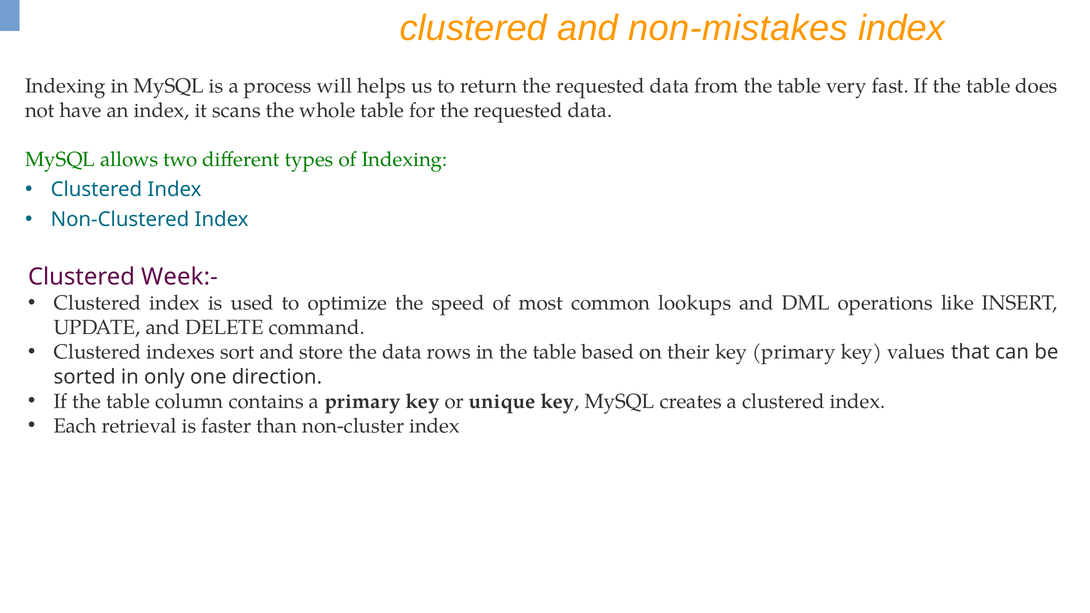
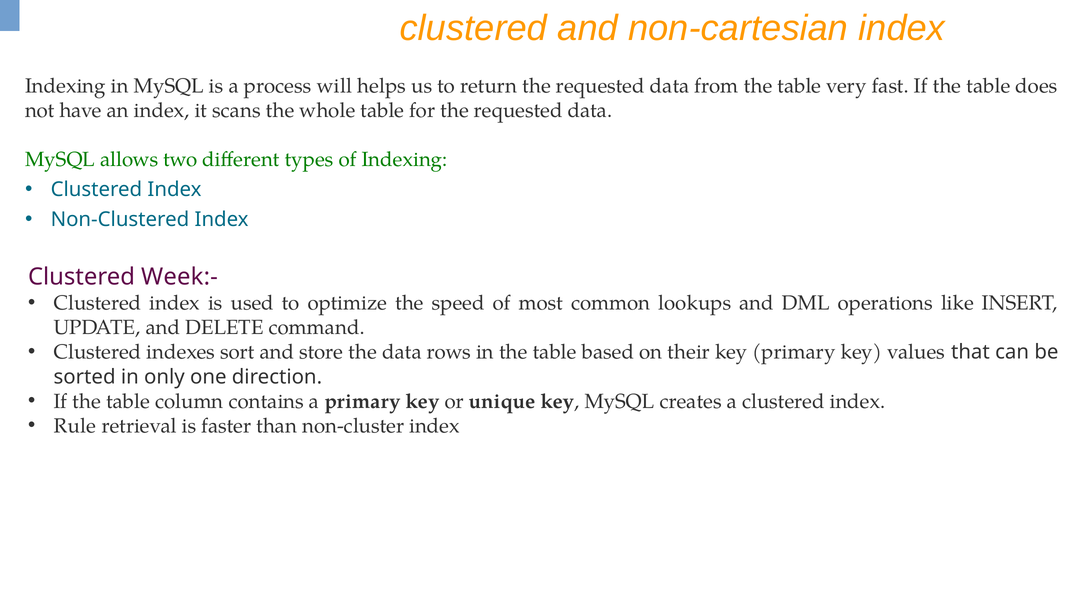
non-mistakes: non-mistakes -> non-cartesian
Each: Each -> Rule
